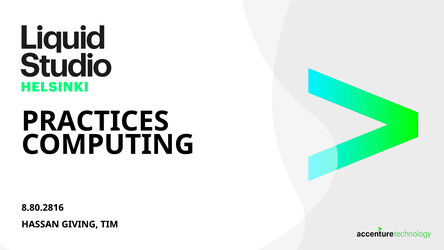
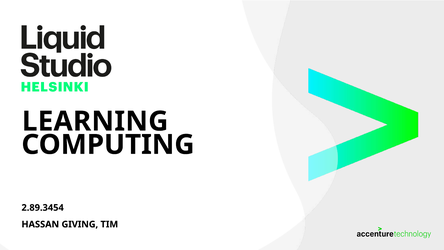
PRACTICES: PRACTICES -> LEARNING
8.80.2816: 8.80.2816 -> 2.89.3454
